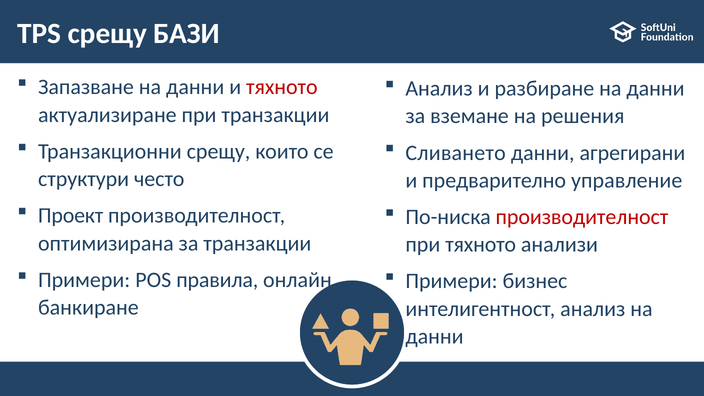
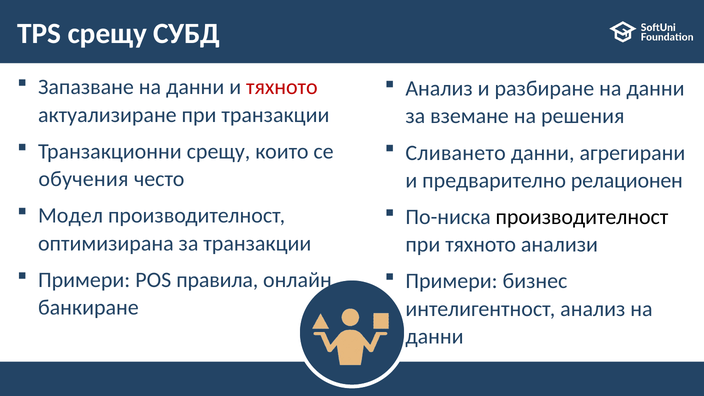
БАЗИ: БАЗИ -> СУБД
структури: структури -> обучения
управление: управление -> релационен
Проект: Проект -> Модел
производителност at (582, 217) colour: red -> black
